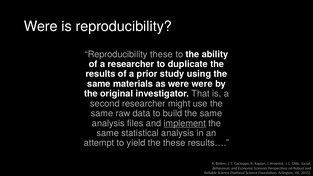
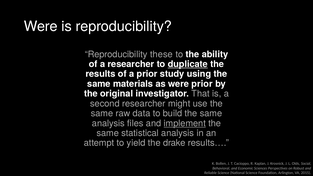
duplicate underline: none -> present
were were: were -> prior
the these: these -> drake
